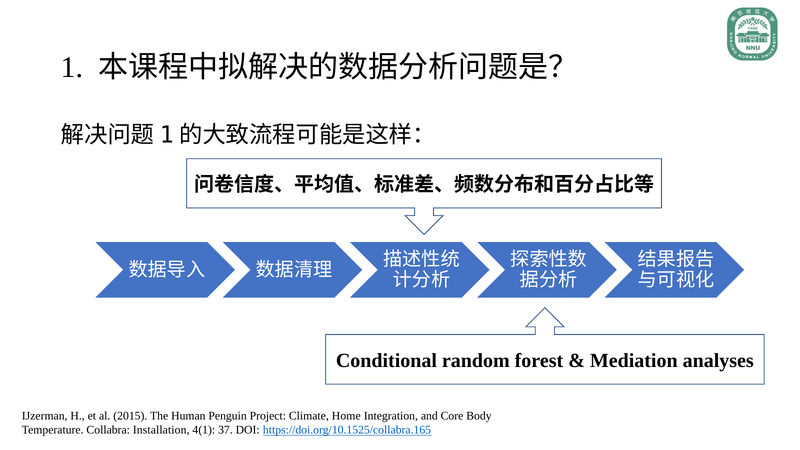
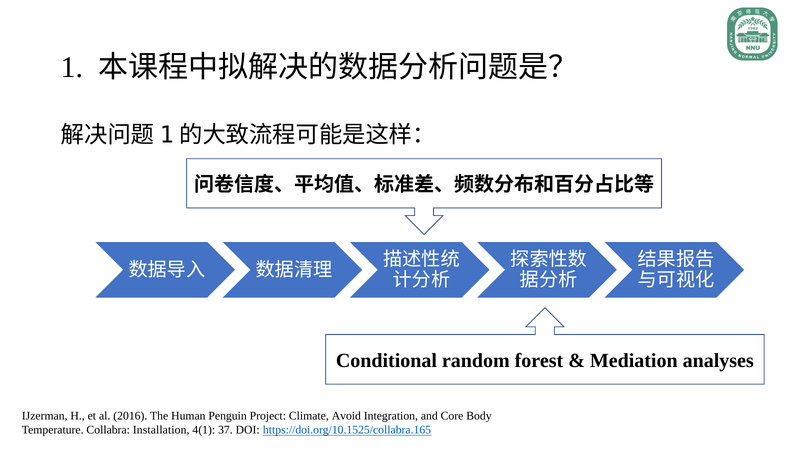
2015: 2015 -> 2016
Home: Home -> Avoid
